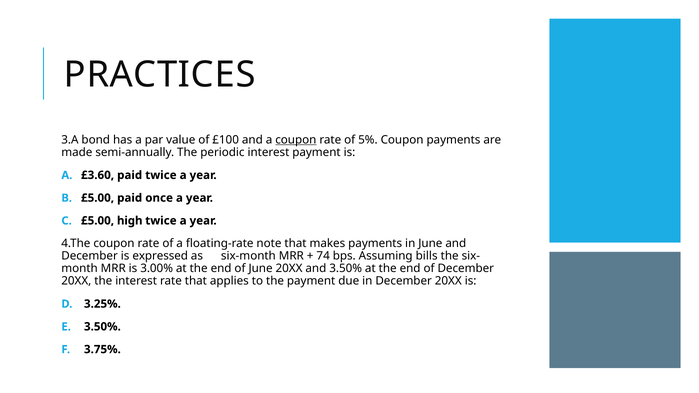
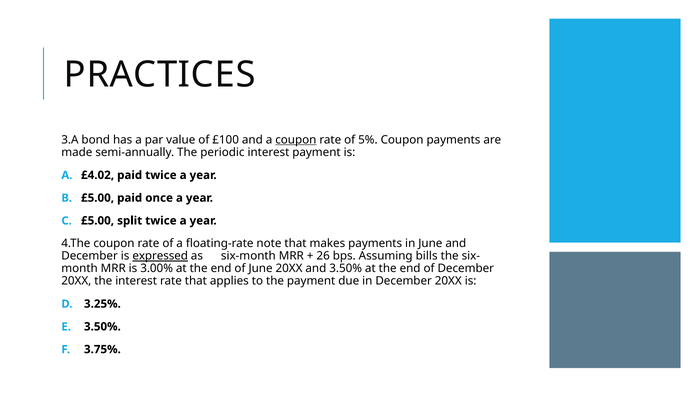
£3.60: £3.60 -> £4.02
high: high -> split
expressed underline: none -> present
74: 74 -> 26
